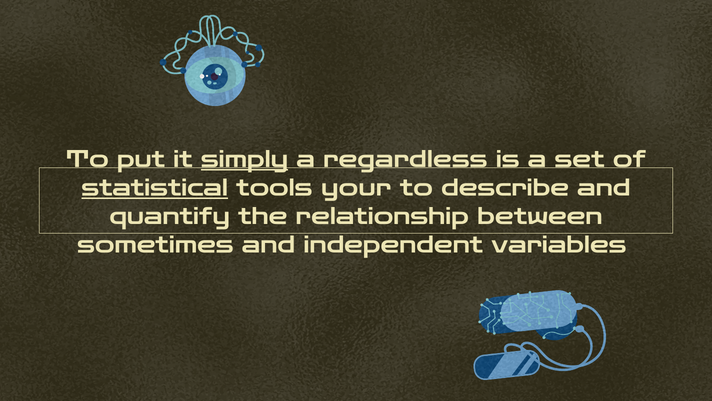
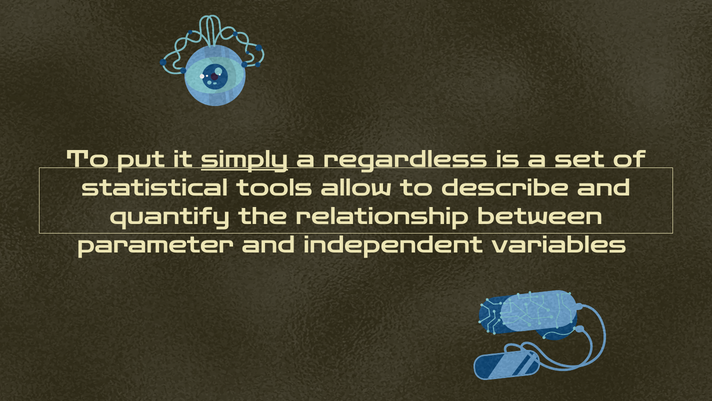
statistical underline: present -> none
your: your -> allow
sometimes: sometimes -> parameter
